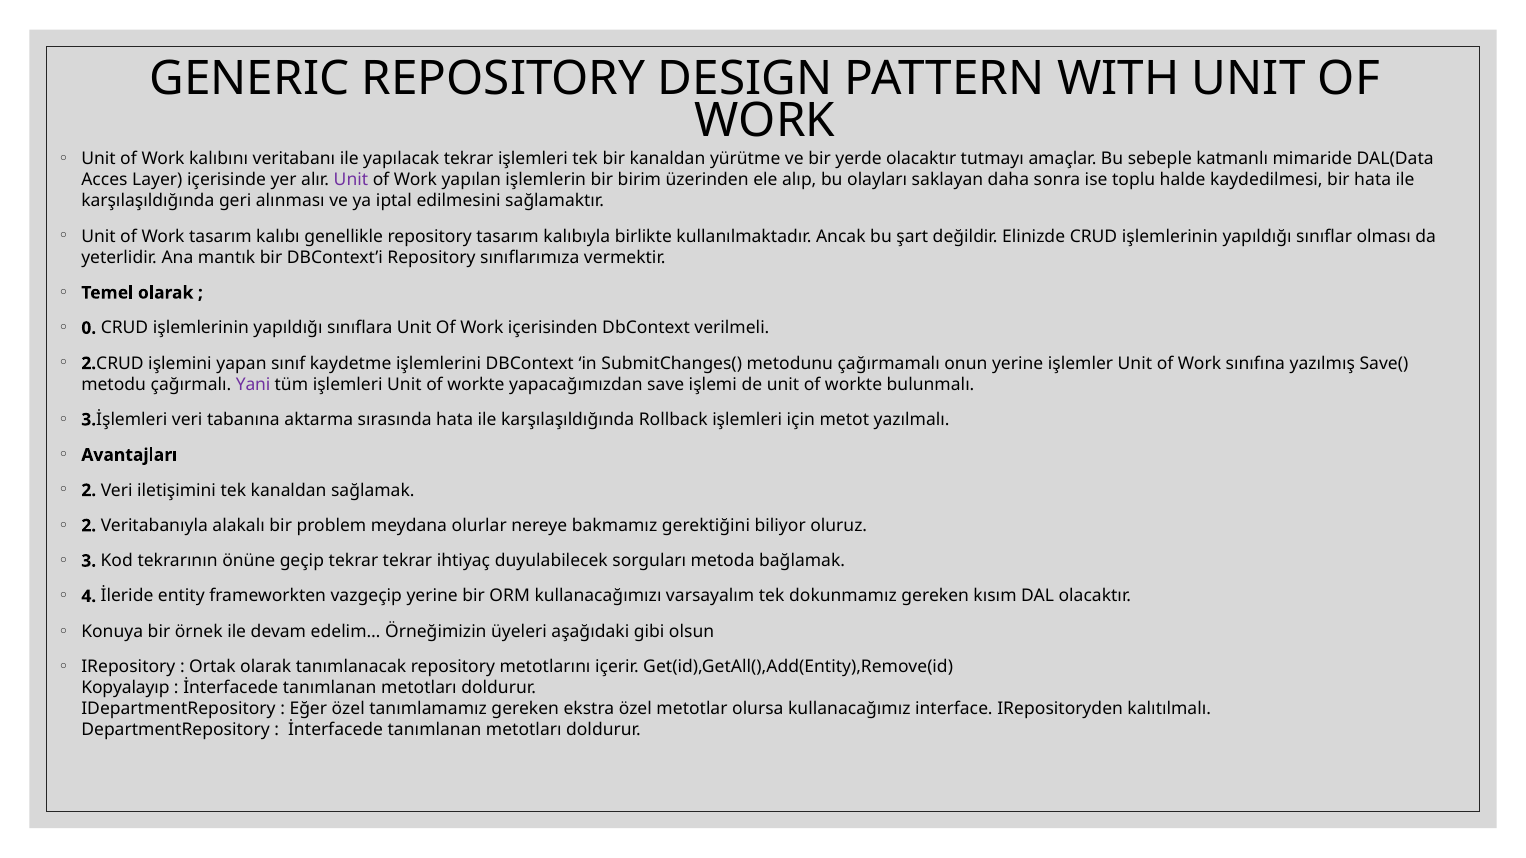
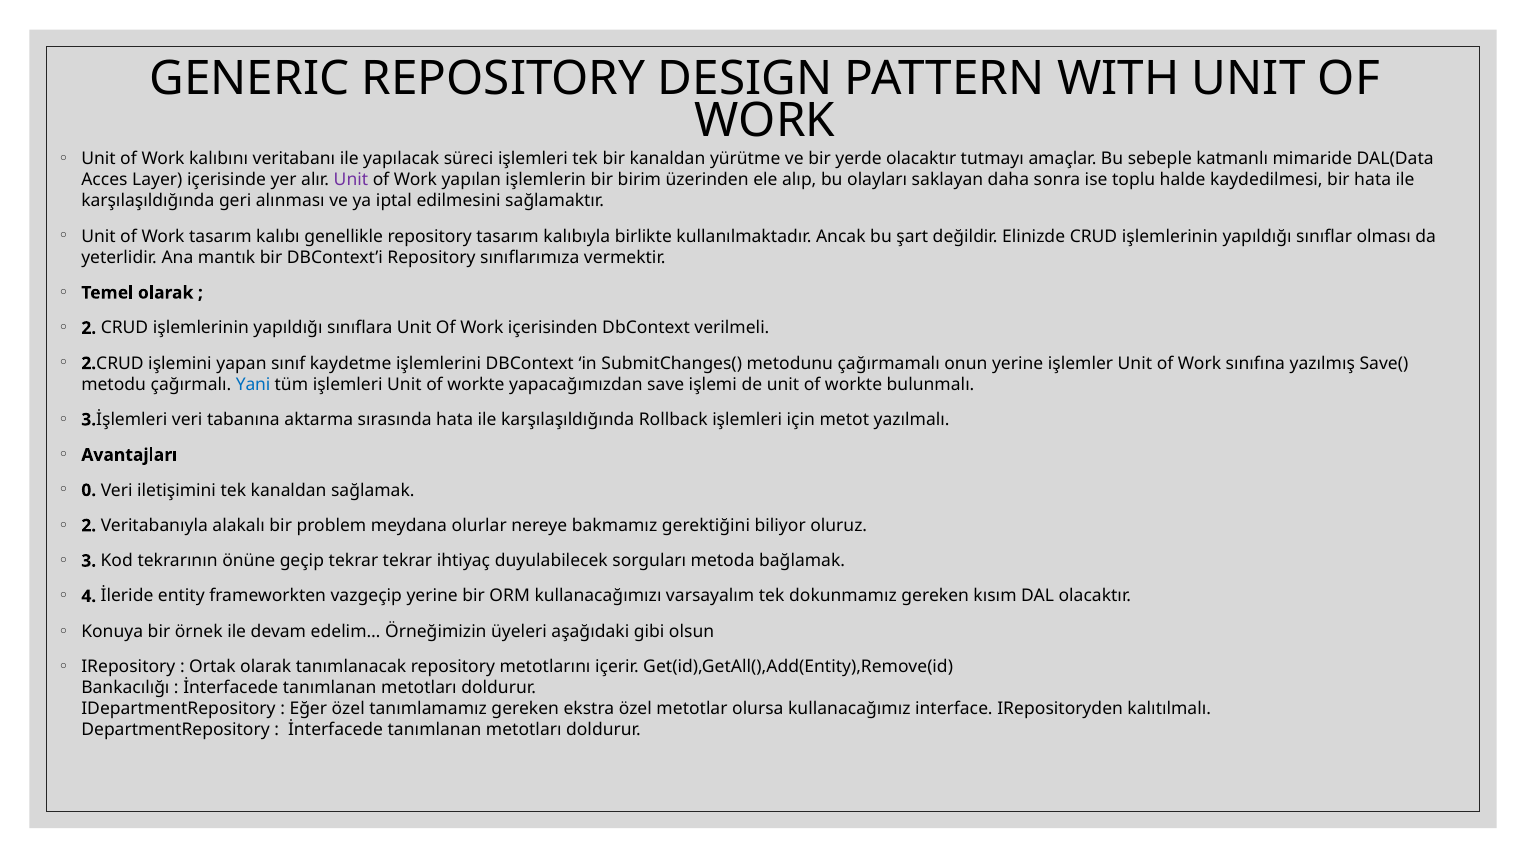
yapılacak tekrar: tekrar -> süreci
0 at (89, 328): 0 -> 2
Yani colour: purple -> blue
2 at (89, 491): 2 -> 0
Kopyalayıp: Kopyalayıp -> Bankacılığı
